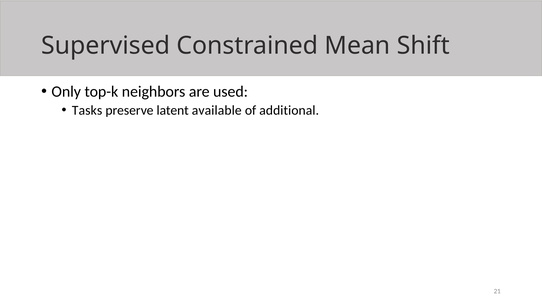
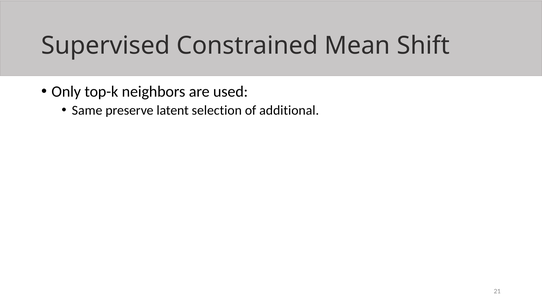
Tasks: Tasks -> Same
available: available -> selection
